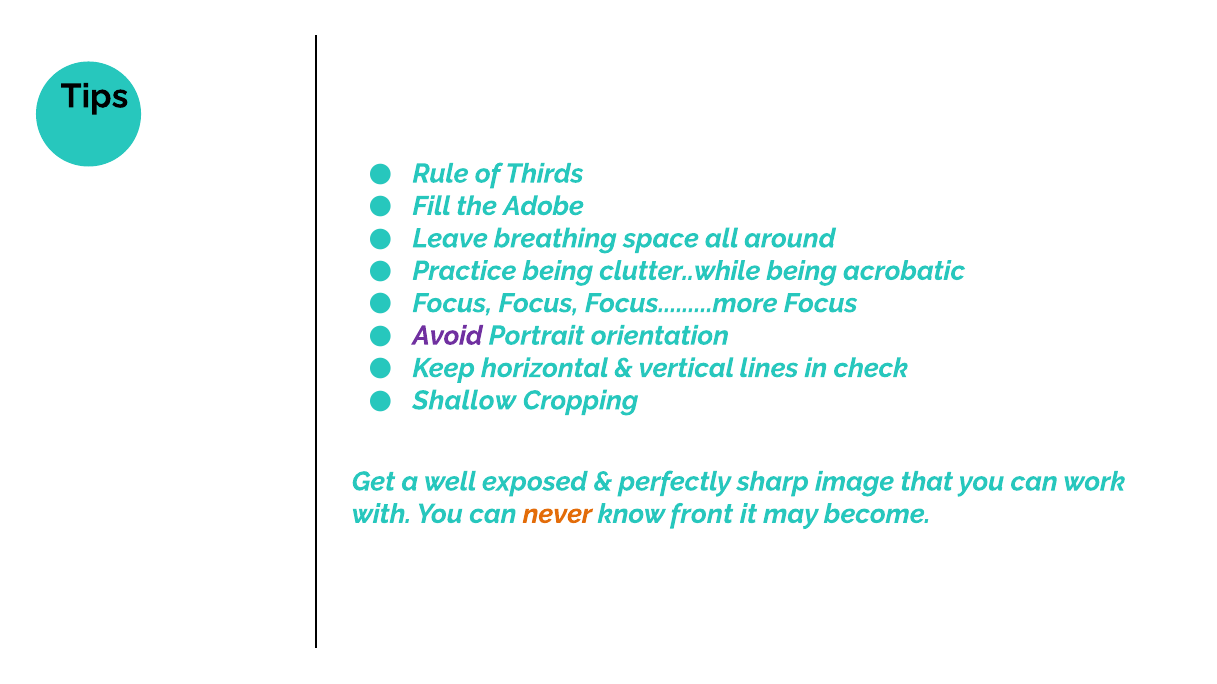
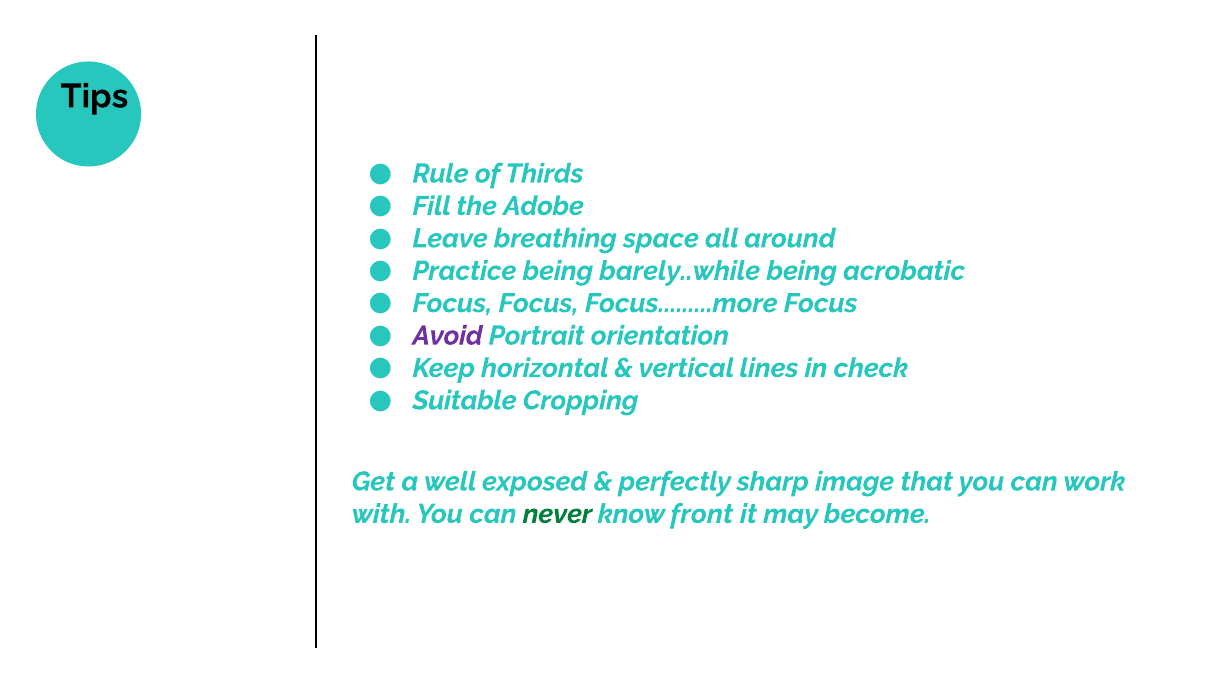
clutter..while: clutter..while -> barely..while
Shallow: Shallow -> Suitable
never colour: orange -> green
